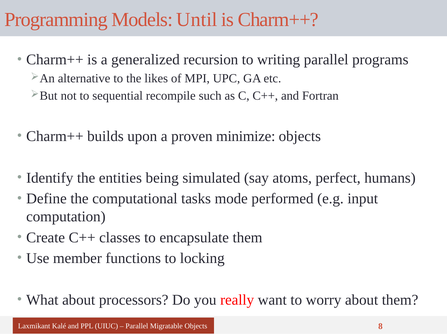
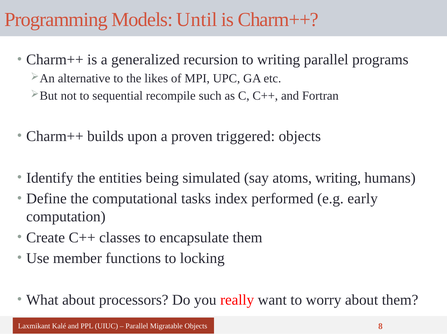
minimize: minimize -> triggered
atoms perfect: perfect -> writing
mode: mode -> index
input: input -> early
